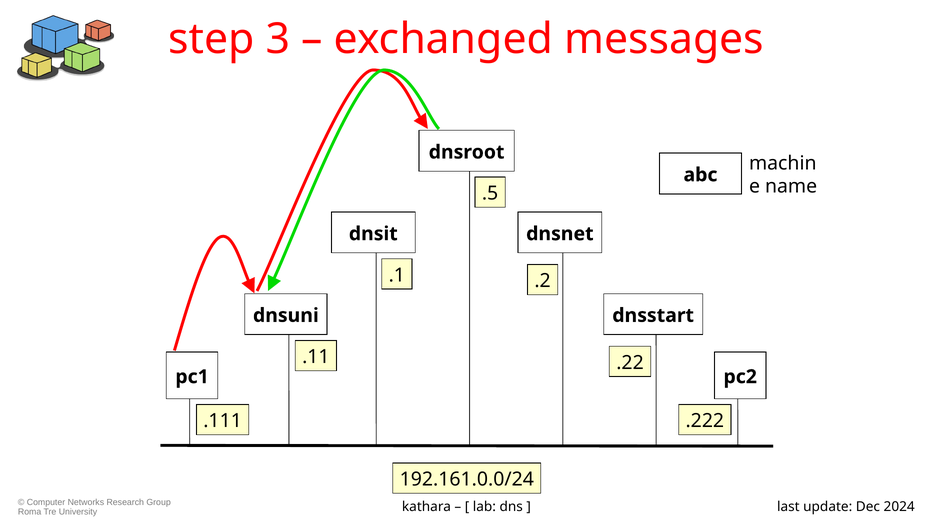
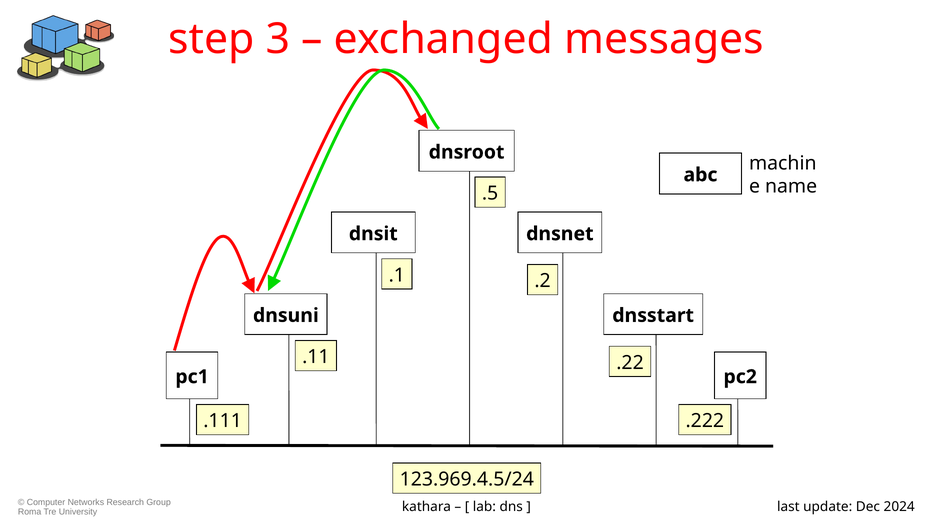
192.161.0.0/24: 192.161.0.0/24 -> 123.969.4.5/24
